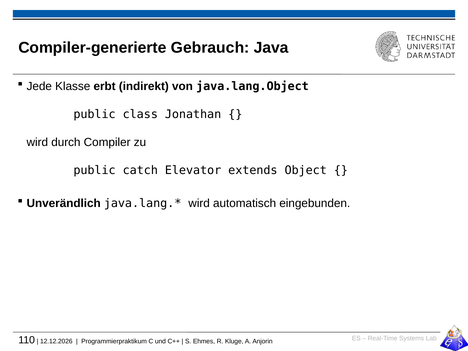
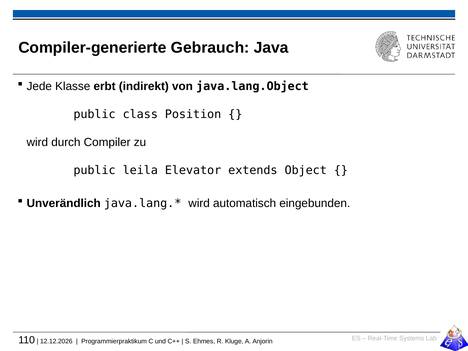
Jonathan: Jonathan -> Position
catch: catch -> leila
